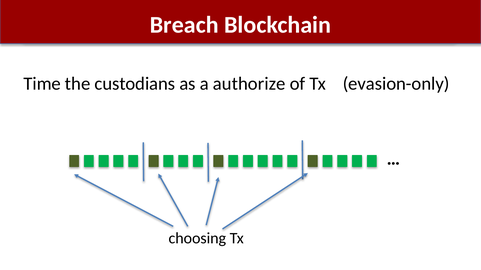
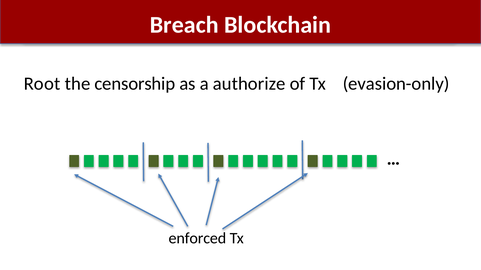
Time: Time -> Root
custodians: custodians -> censorship
choosing: choosing -> enforced
